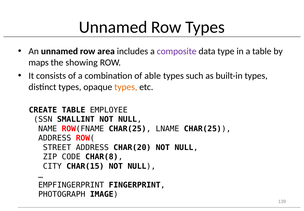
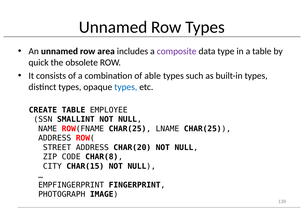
maps: maps -> quick
showing: showing -> obsolete
types at (126, 87) colour: orange -> blue
